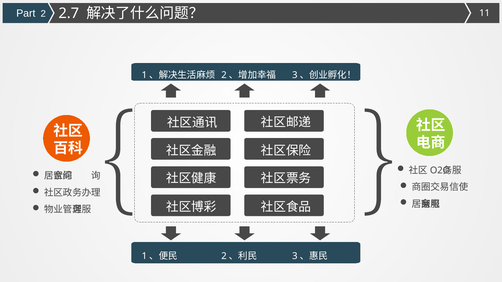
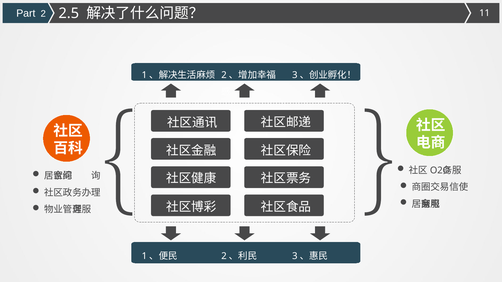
2.7: 2.7 -> 2.5
